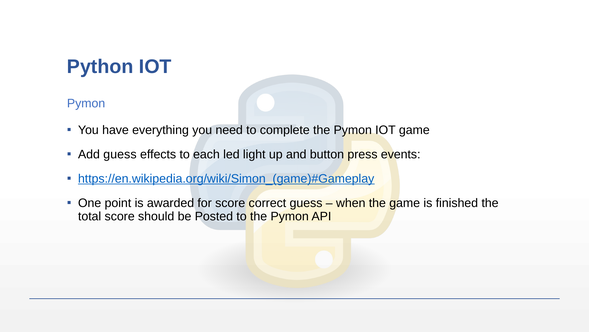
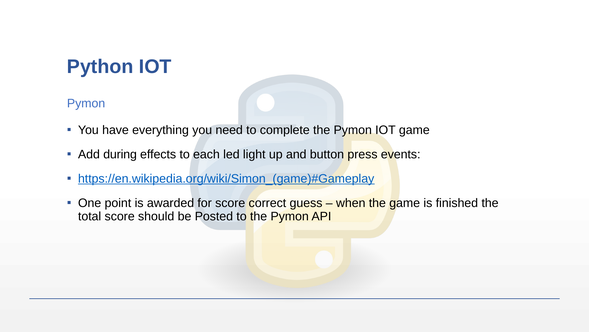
Add guess: guess -> during
